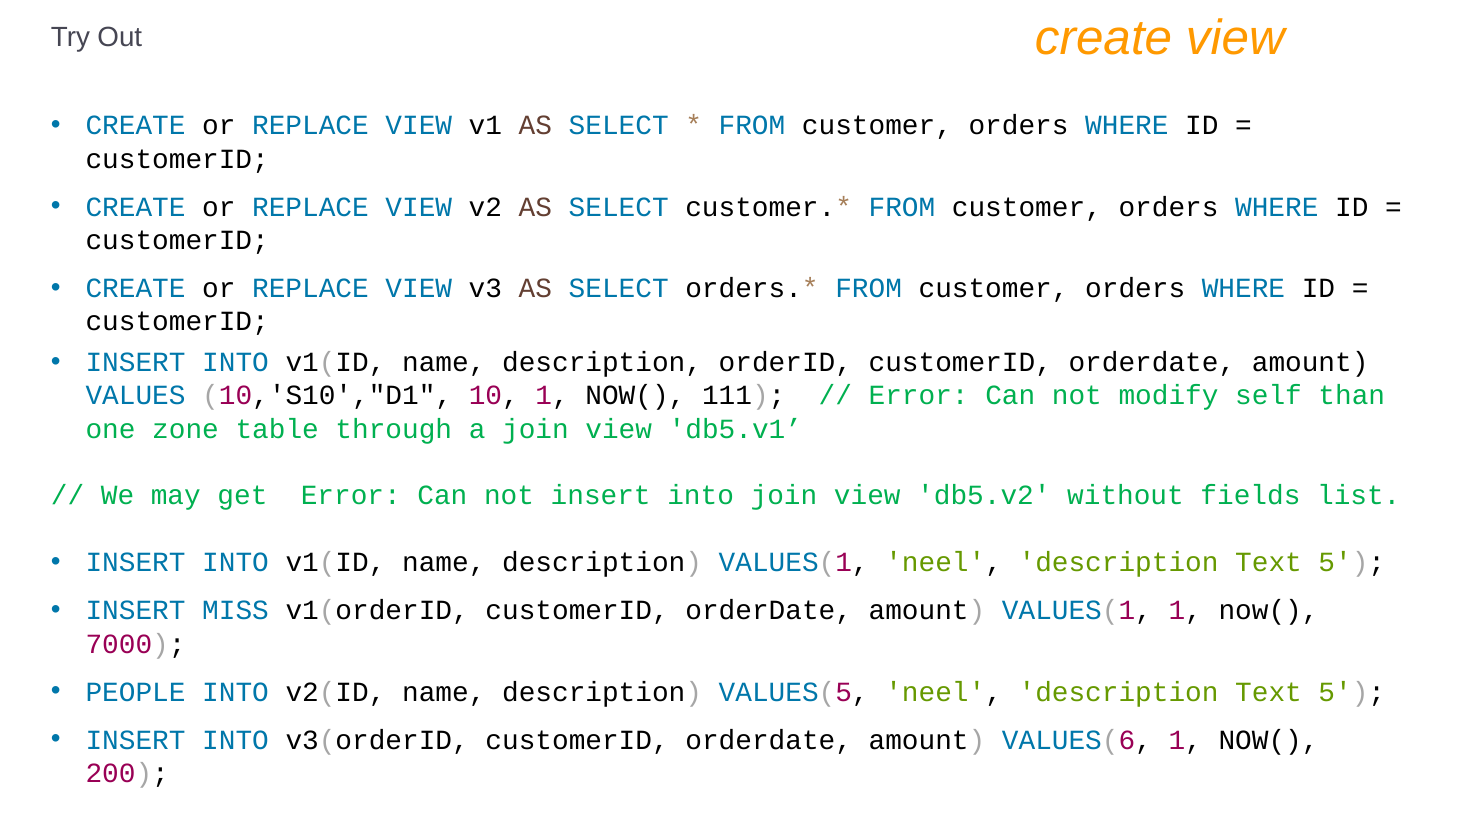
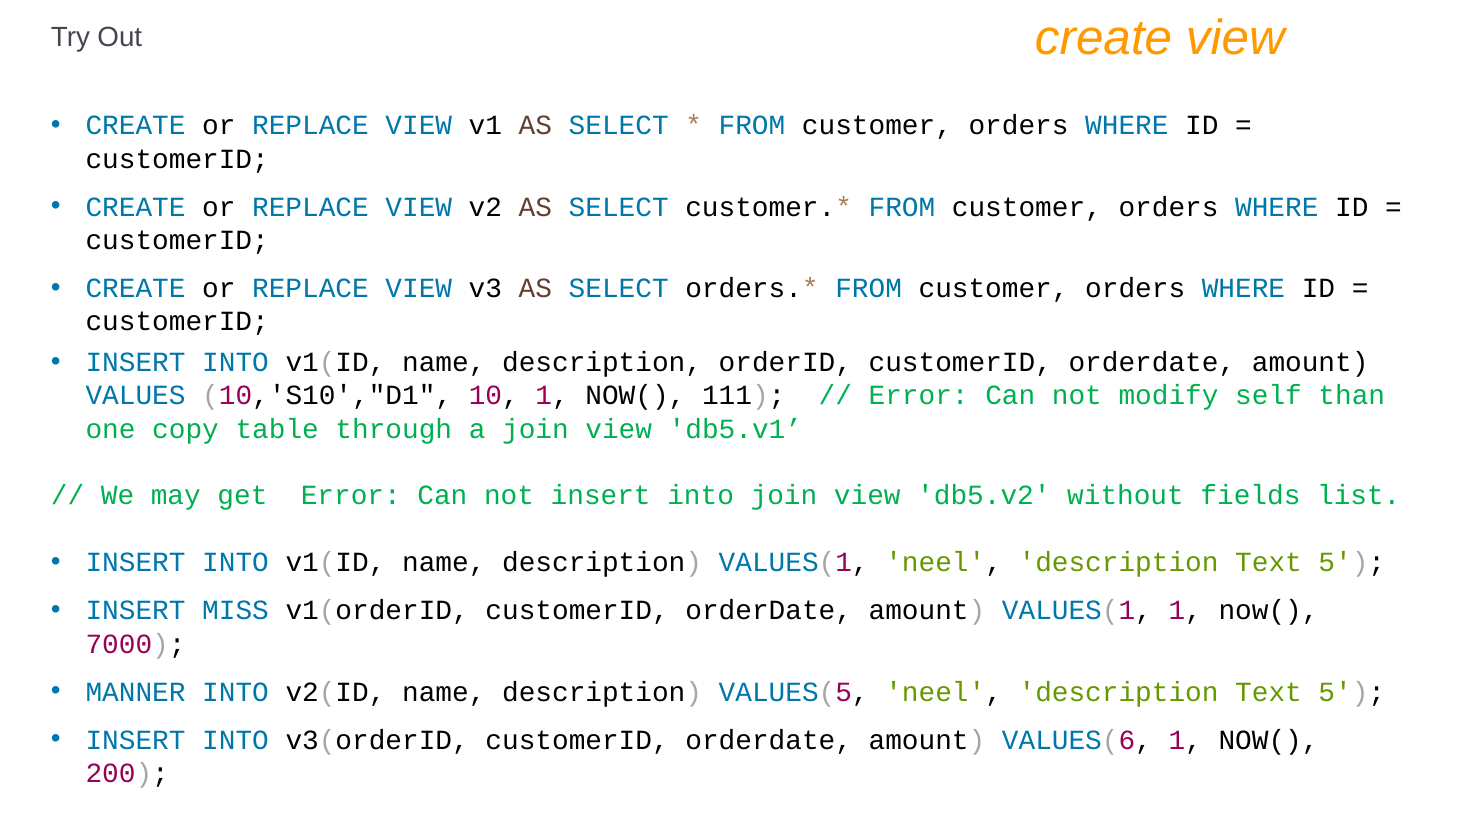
zone: zone -> copy
PEOPLE: PEOPLE -> MANNER
